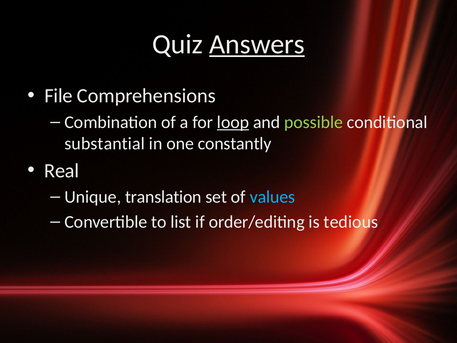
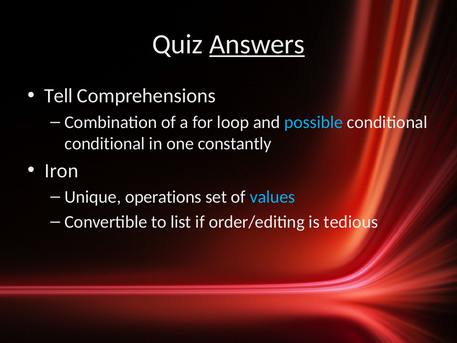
File: File -> Tell
loop underline: present -> none
possible colour: light green -> light blue
substantial at (105, 143): substantial -> conditional
Real: Real -> Iron
translation: translation -> operations
